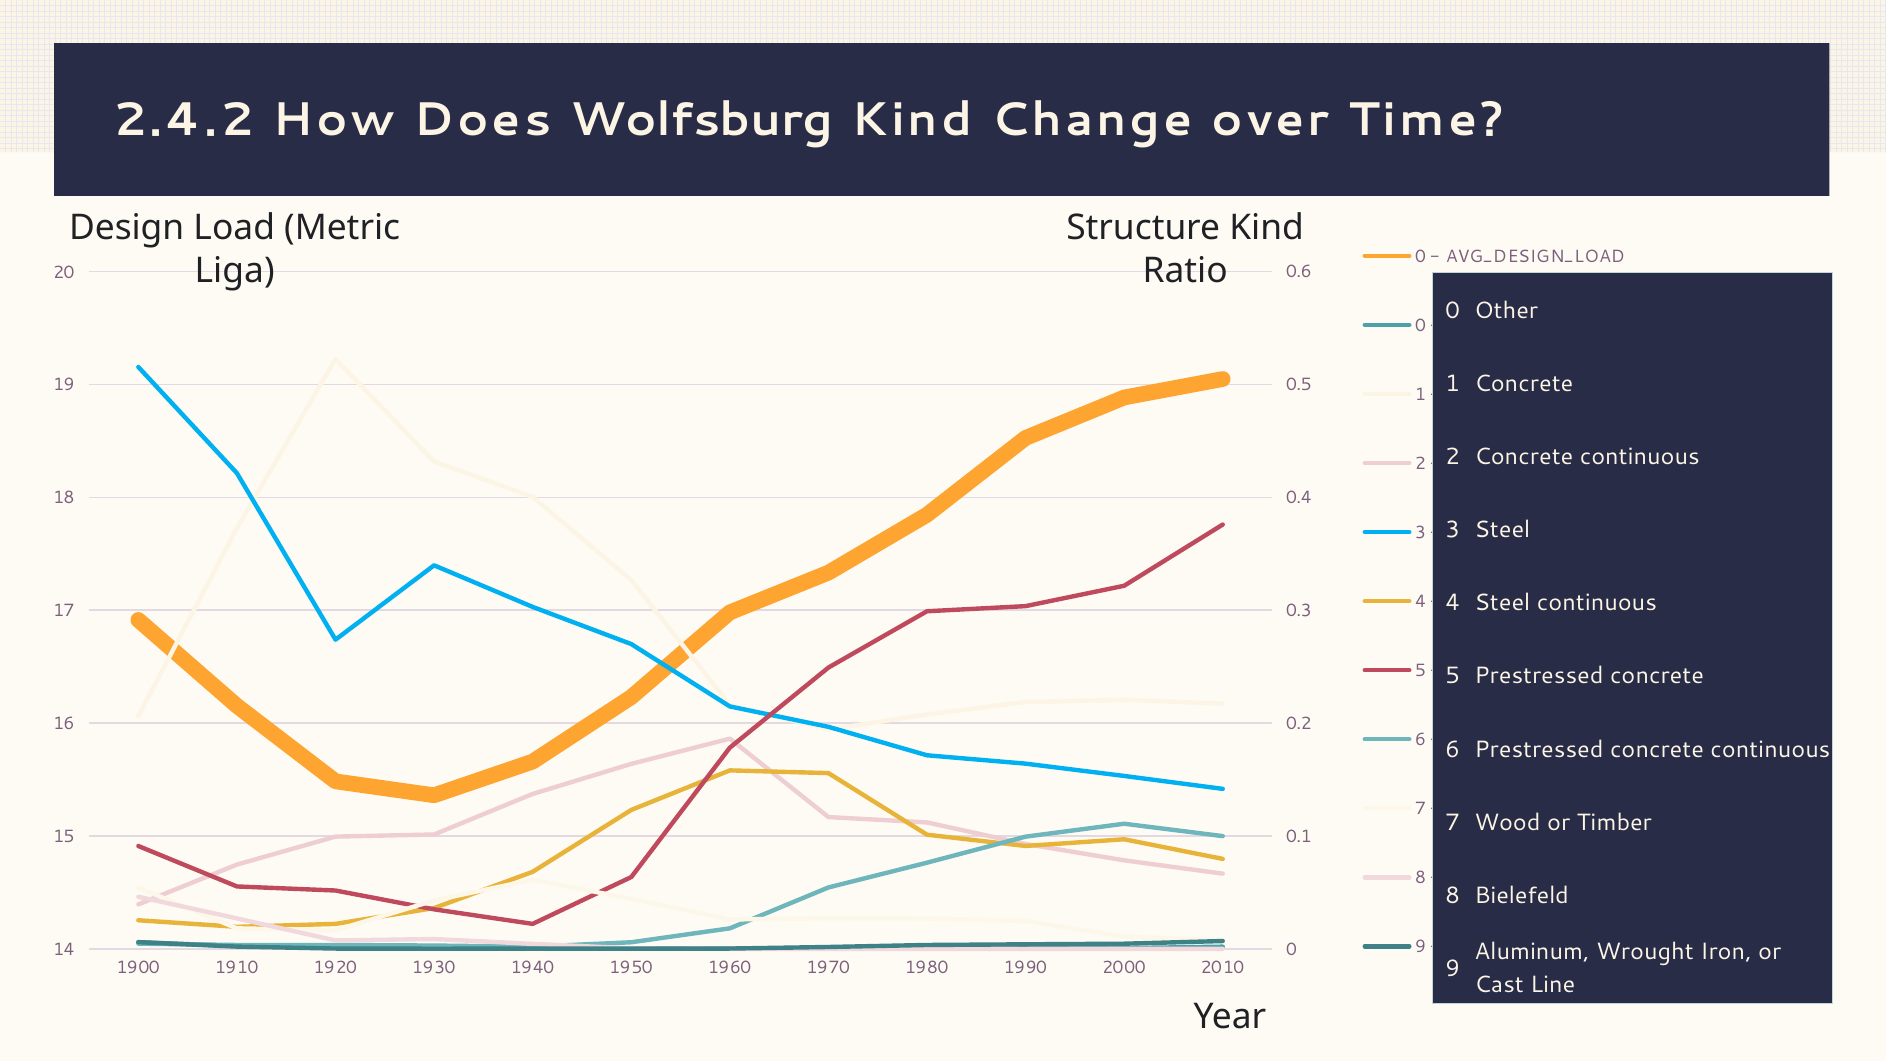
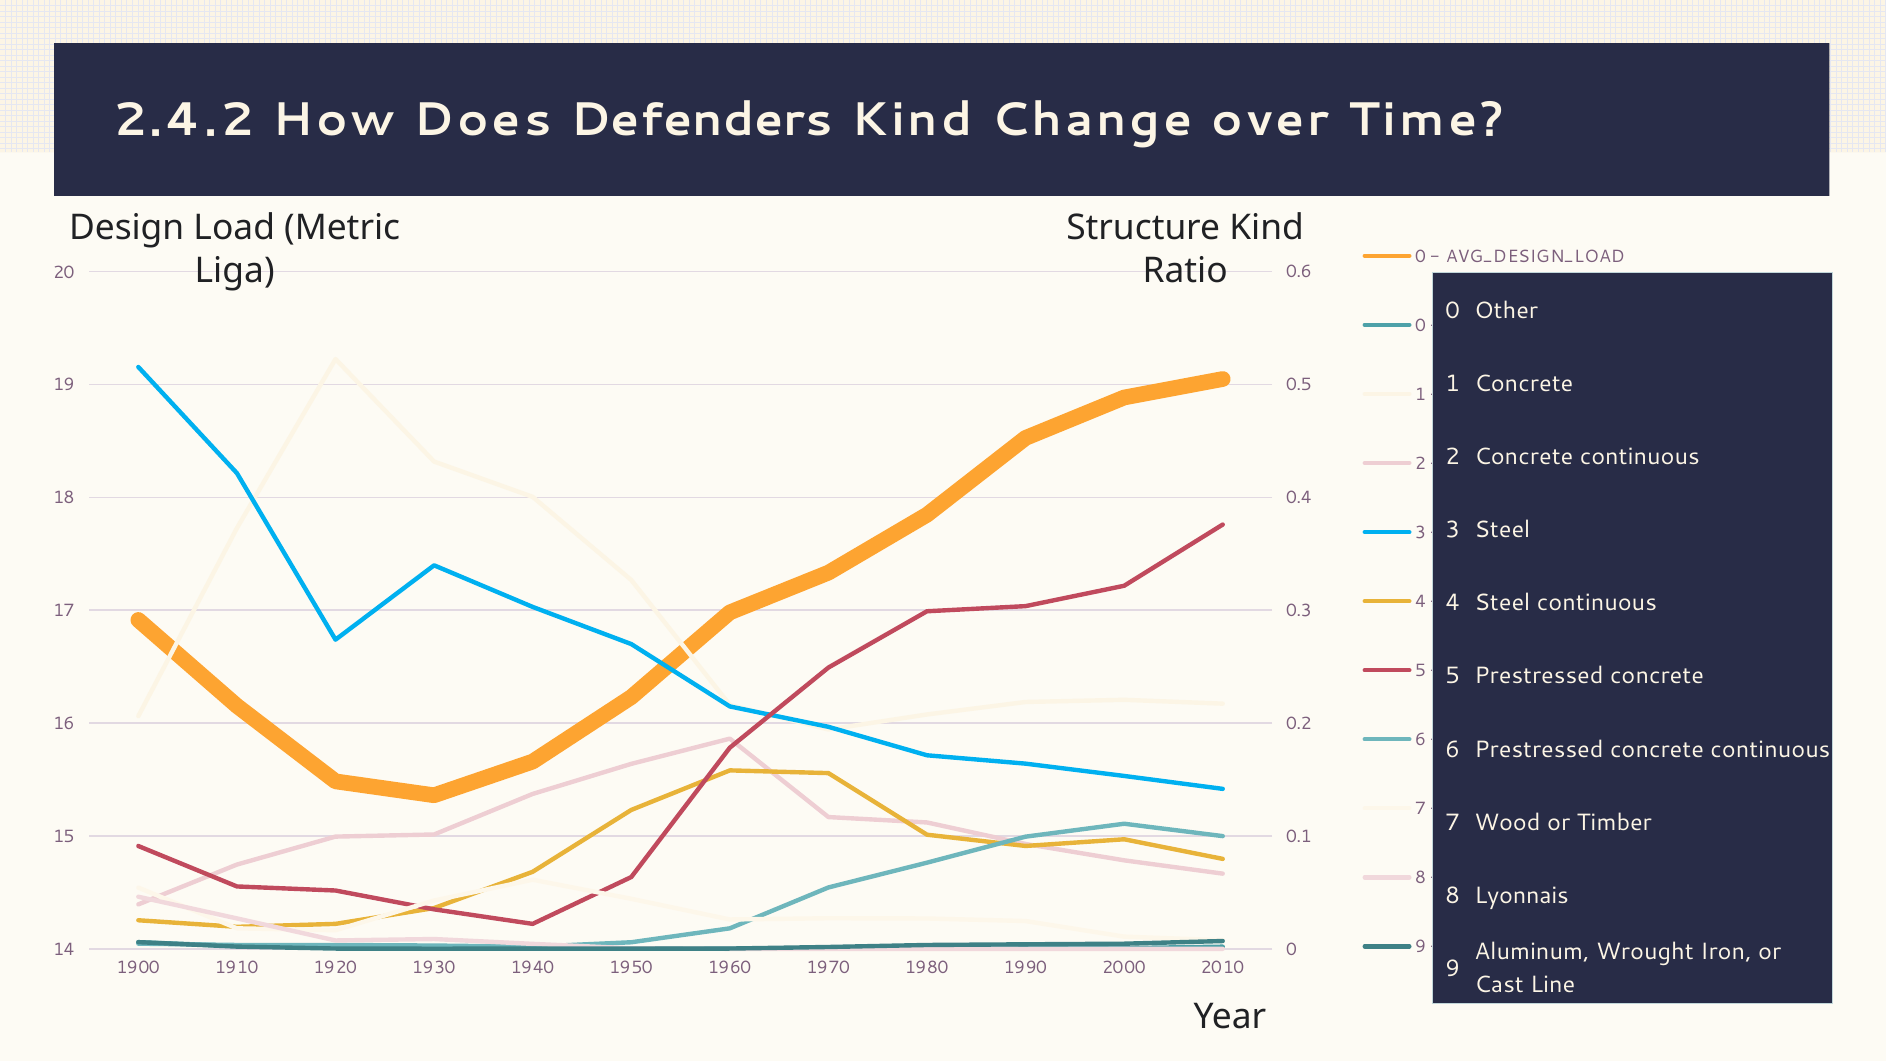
Wolfsburg: Wolfsburg -> Defenders
Bielefeld: Bielefeld -> Lyonnais
